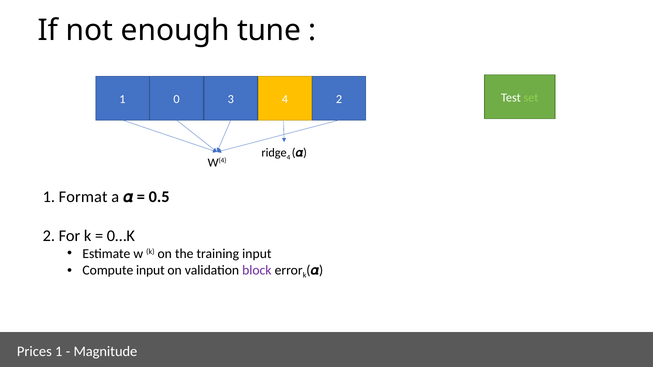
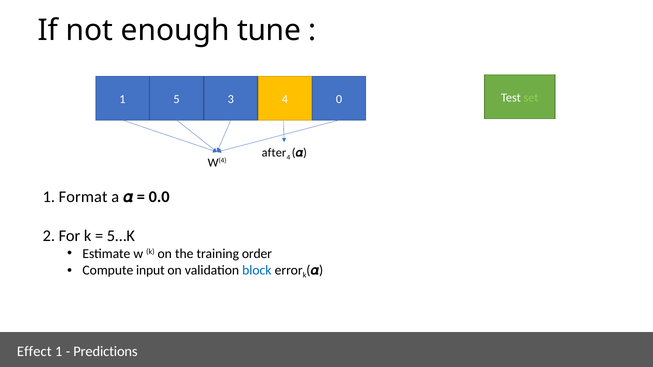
0: 0 -> 5
4 2: 2 -> 0
ridge: ridge -> after
0.5: 0.5 -> 0.0
0…K: 0…K -> 5…K
training input: input -> order
block colour: purple -> blue
Prices: Prices -> Effect
Magnitude: Magnitude -> Predictions
